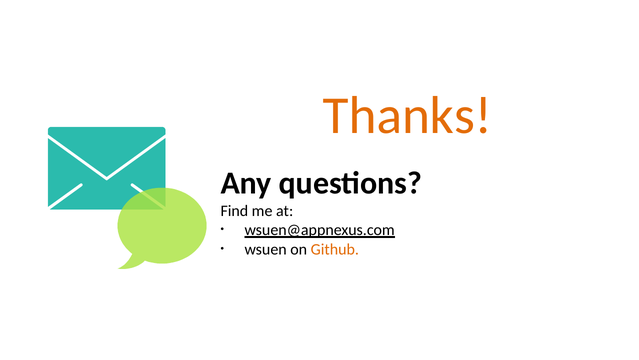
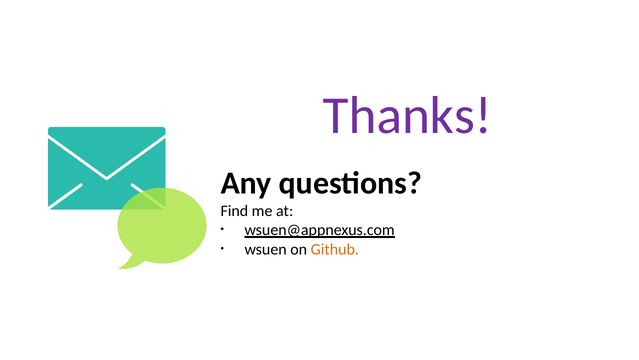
Thanks colour: orange -> purple
